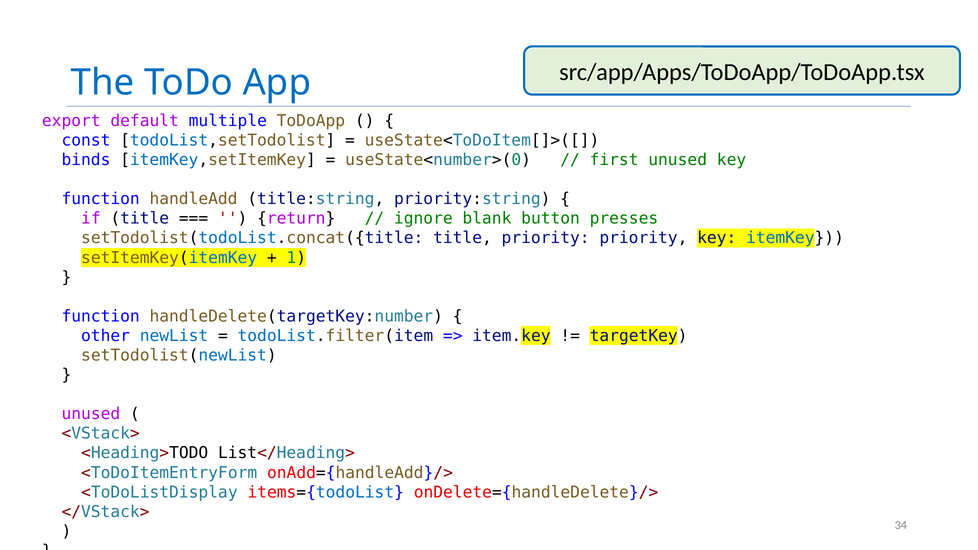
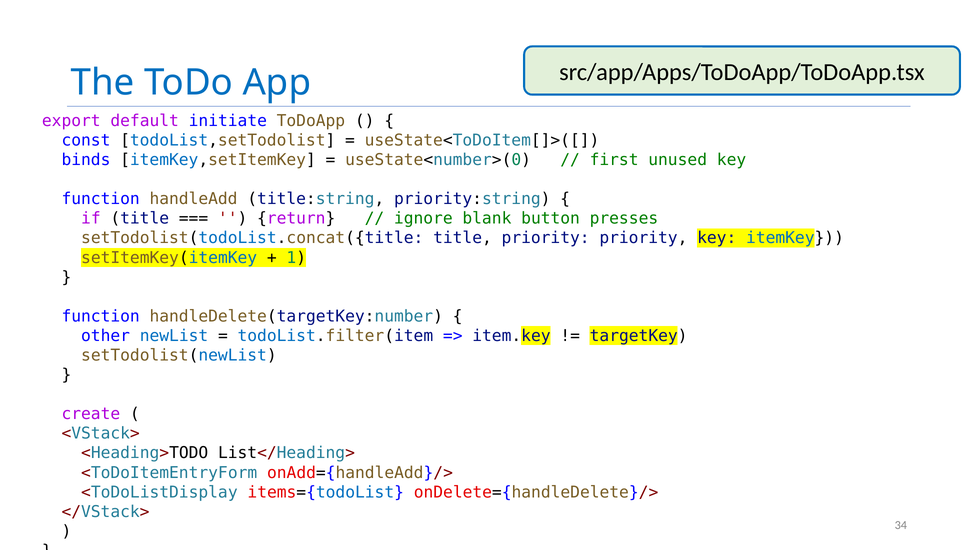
multiple: multiple -> initiate
unused at (91, 414): unused -> create
